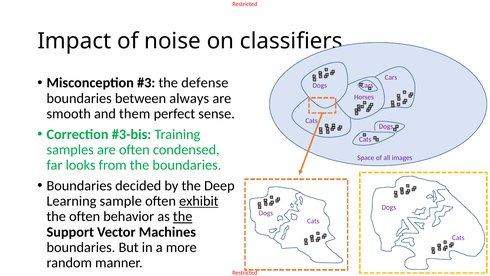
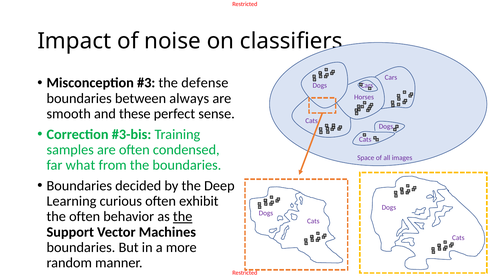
them: them -> these
looks: looks -> what
sample: sample -> curious
exhibit underline: present -> none
